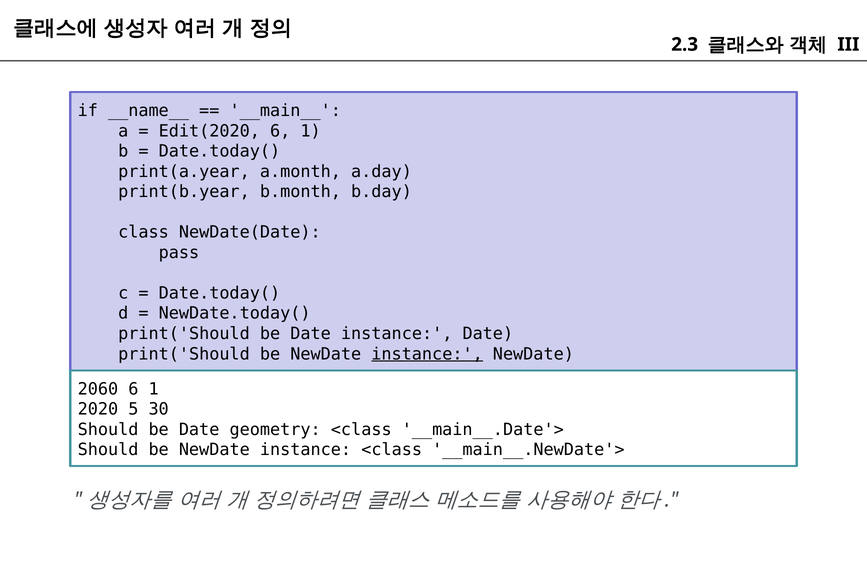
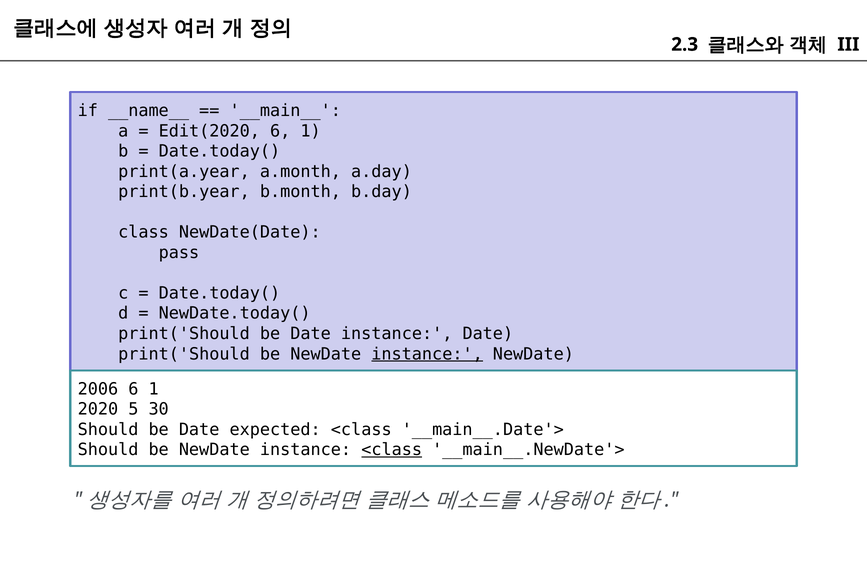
2060: 2060 -> 2006
geometry: geometry -> expected
<class at (392, 449) underline: none -> present
